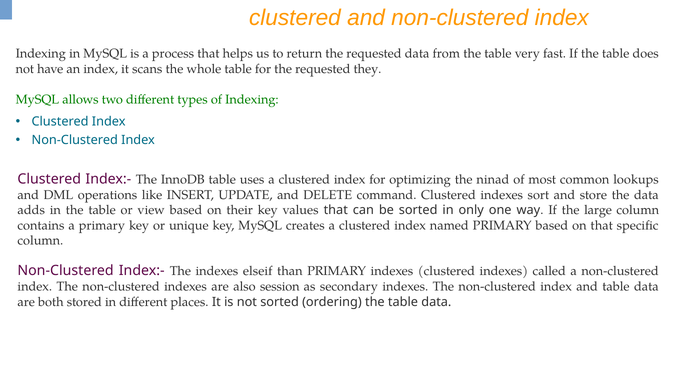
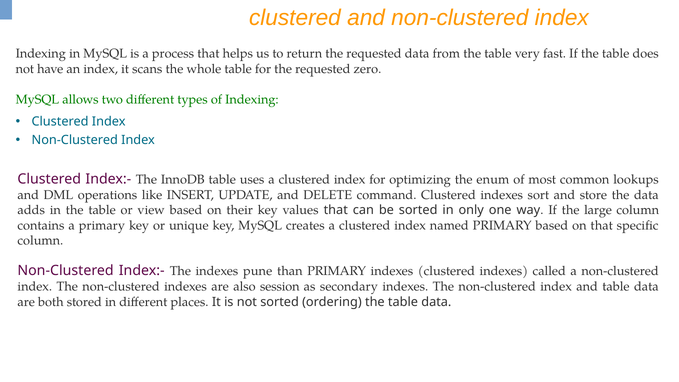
they: they -> zero
ninad: ninad -> enum
elseif: elseif -> pune
